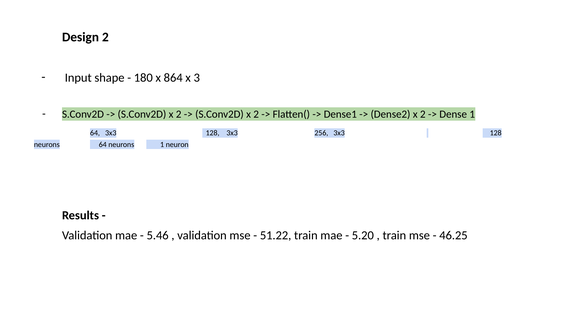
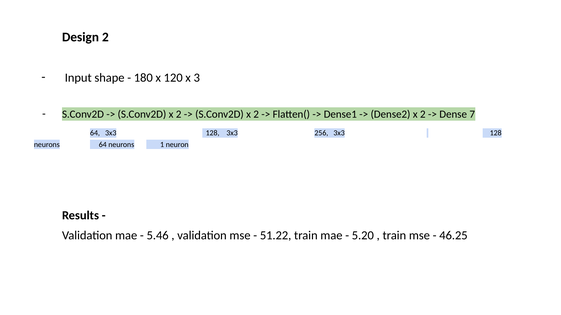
864: 864 -> 120
Dense 1: 1 -> 7
